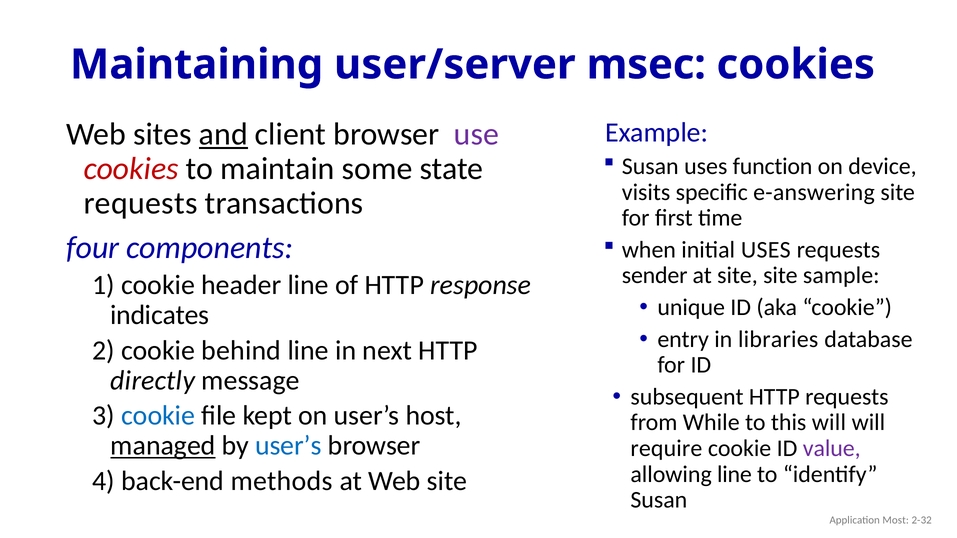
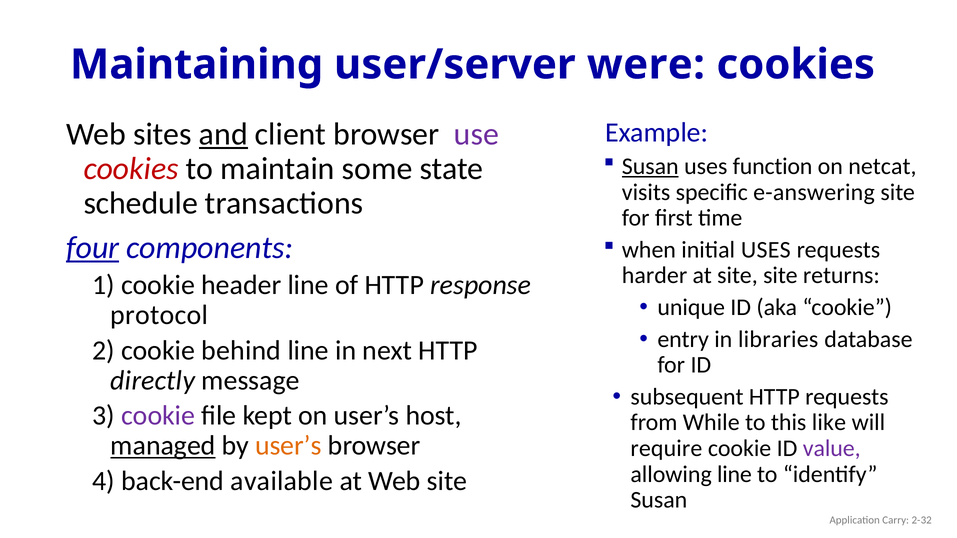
msec: msec -> were
Susan at (650, 166) underline: none -> present
device: device -> netcat
requests at (141, 203): requests -> schedule
four underline: none -> present
sender: sender -> harder
sample: sample -> returns
indicates: indicates -> protocol
cookie at (158, 416) colour: blue -> purple
this will: will -> like
user’s at (288, 446) colour: blue -> orange
methods: methods -> available
Most: Most -> Carry
